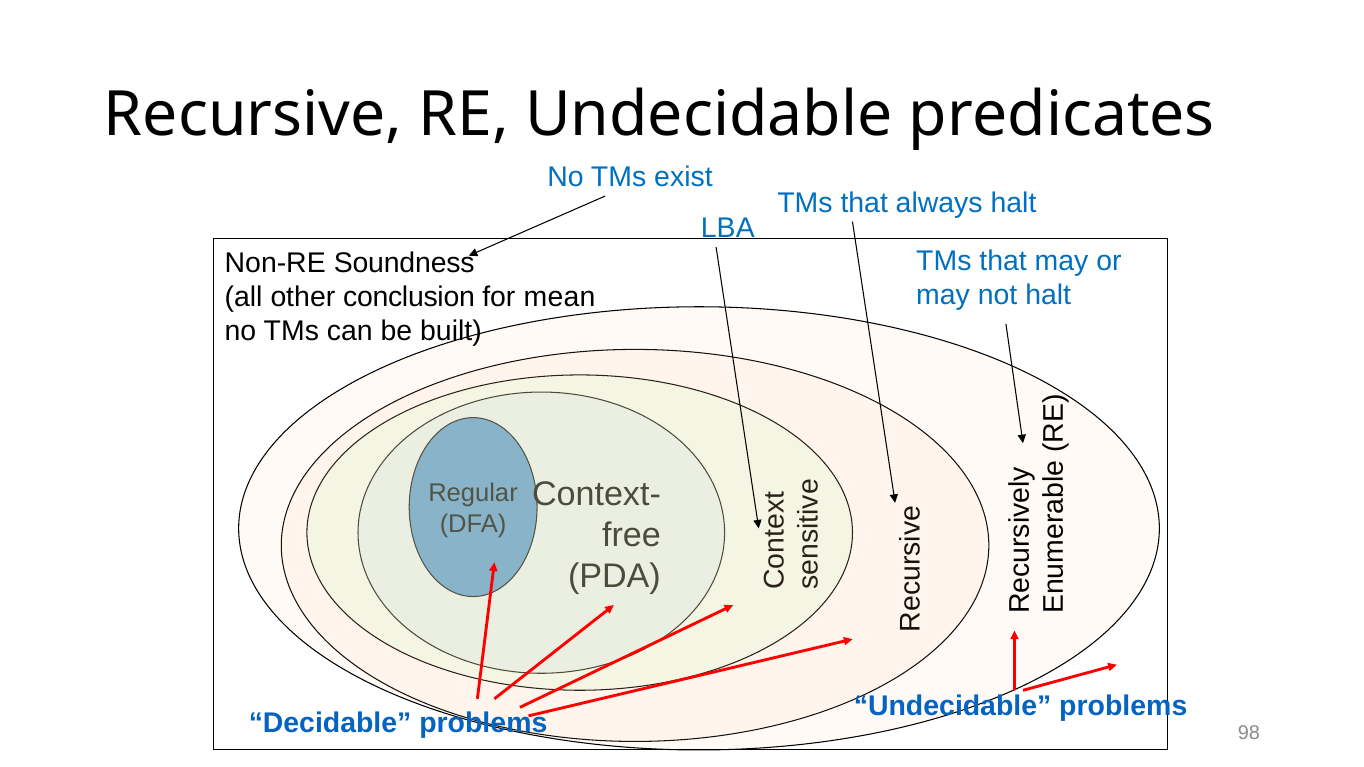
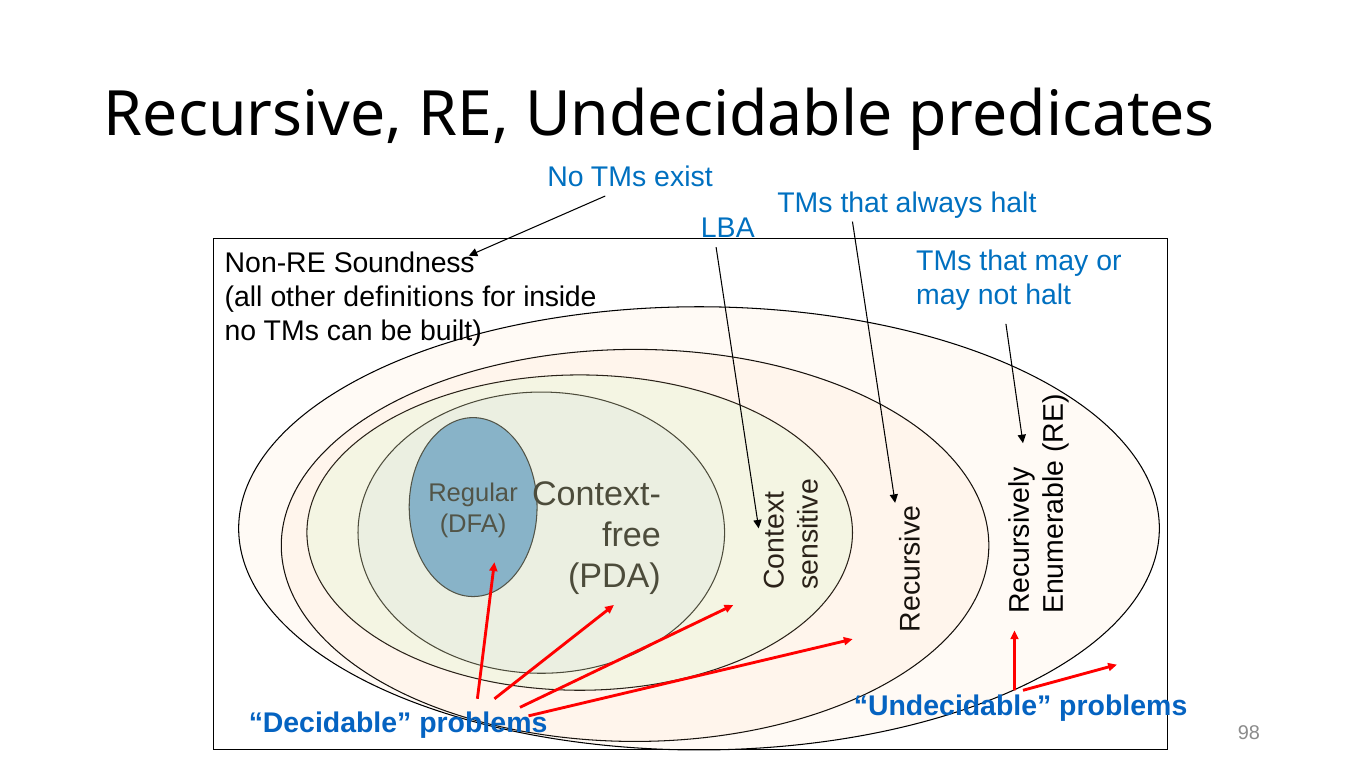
conclusion: conclusion -> definitions
mean: mean -> inside
